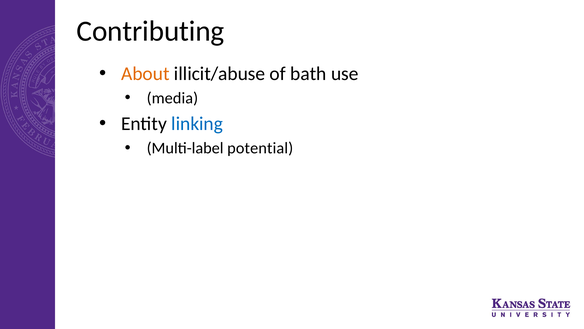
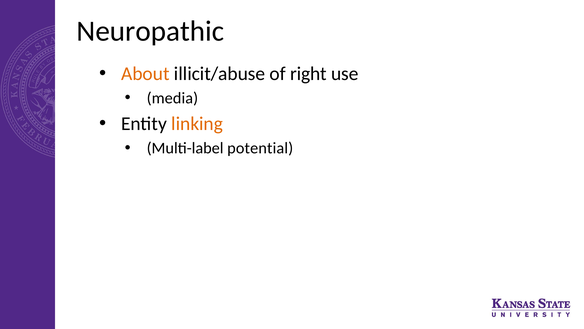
Contributing: Contributing -> Neuropathic
bath: bath -> right
linking colour: blue -> orange
